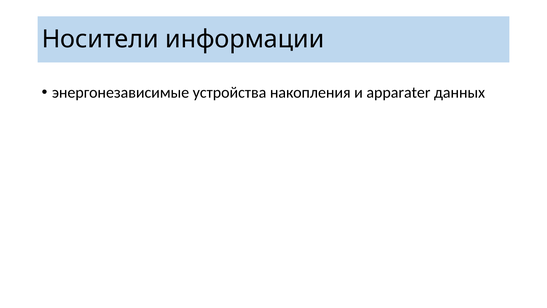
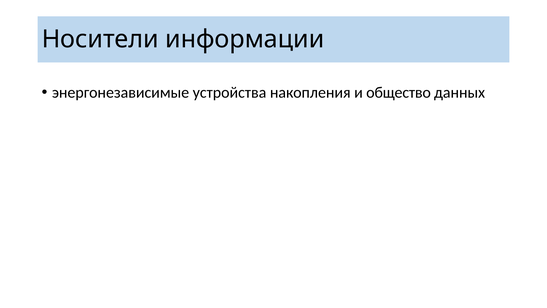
apparater: apparater -> общество
